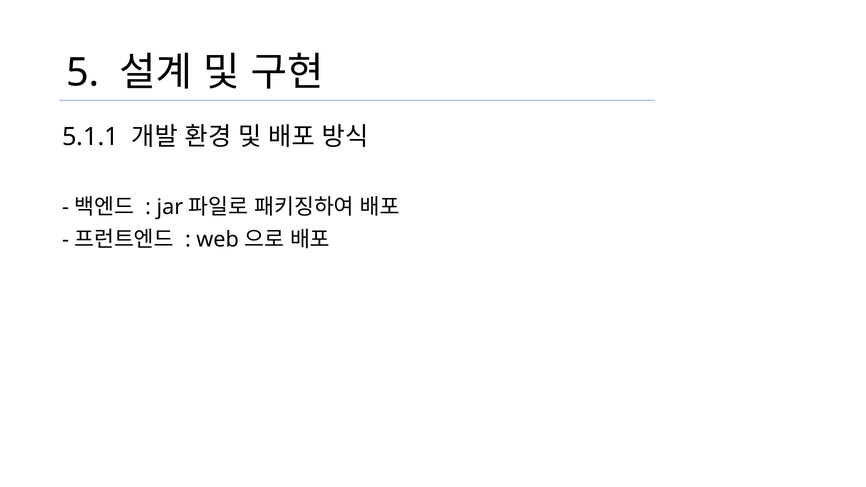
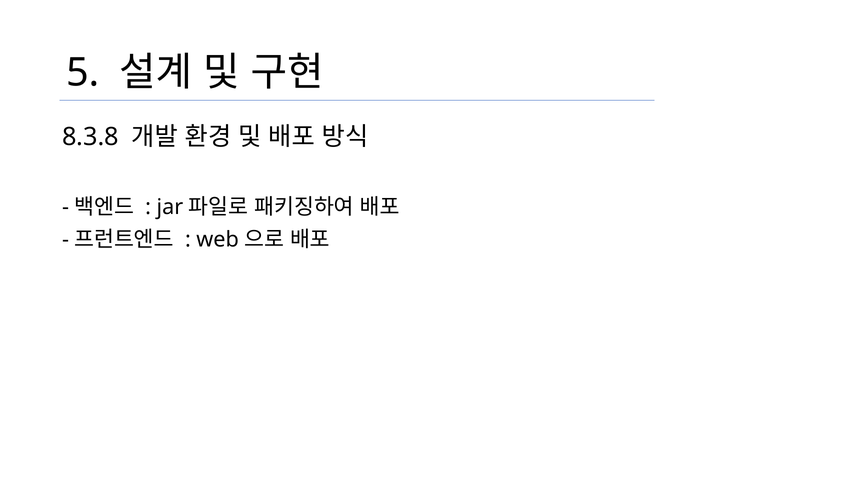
5.1.1: 5.1.1 -> 8.3.8
